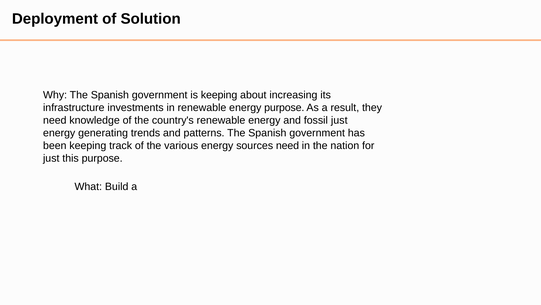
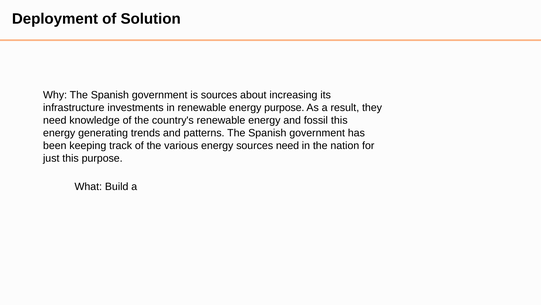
is keeping: keeping -> sources
fossil just: just -> this
